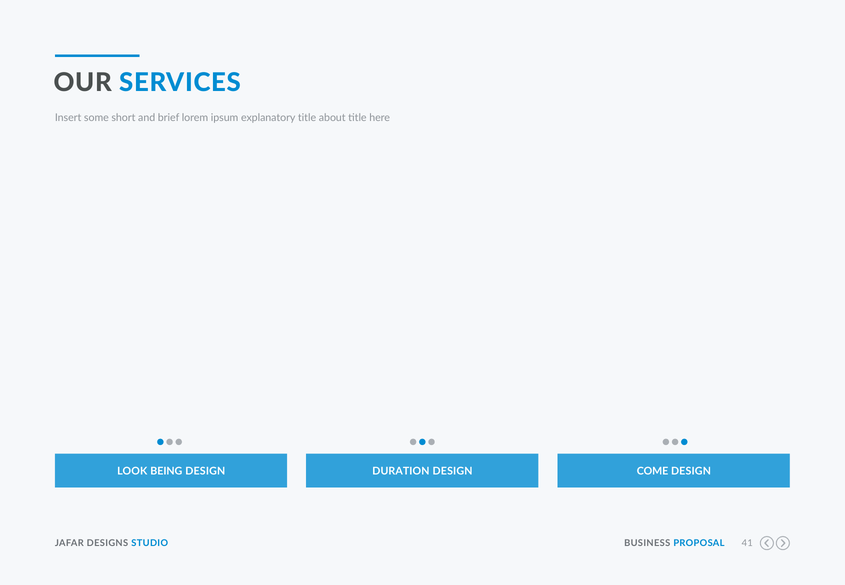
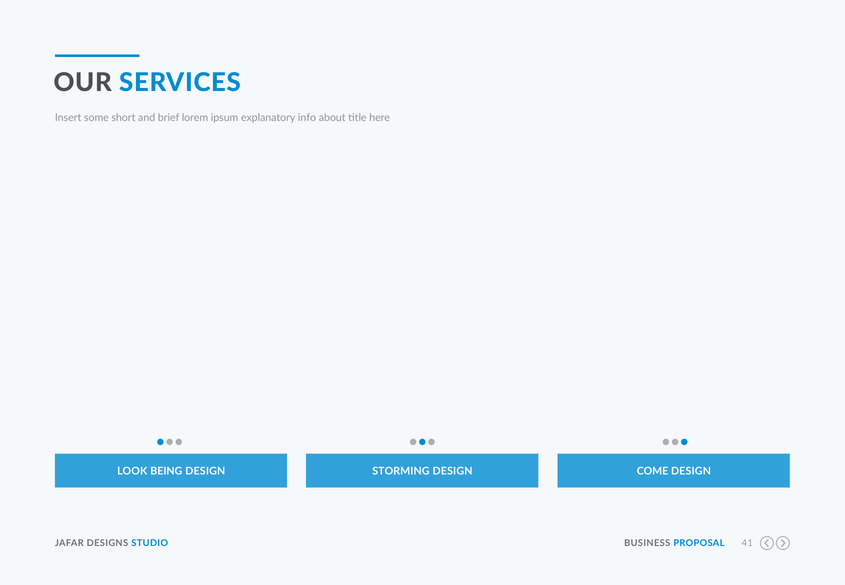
explanatory title: title -> info
DURATION: DURATION -> STORMING
